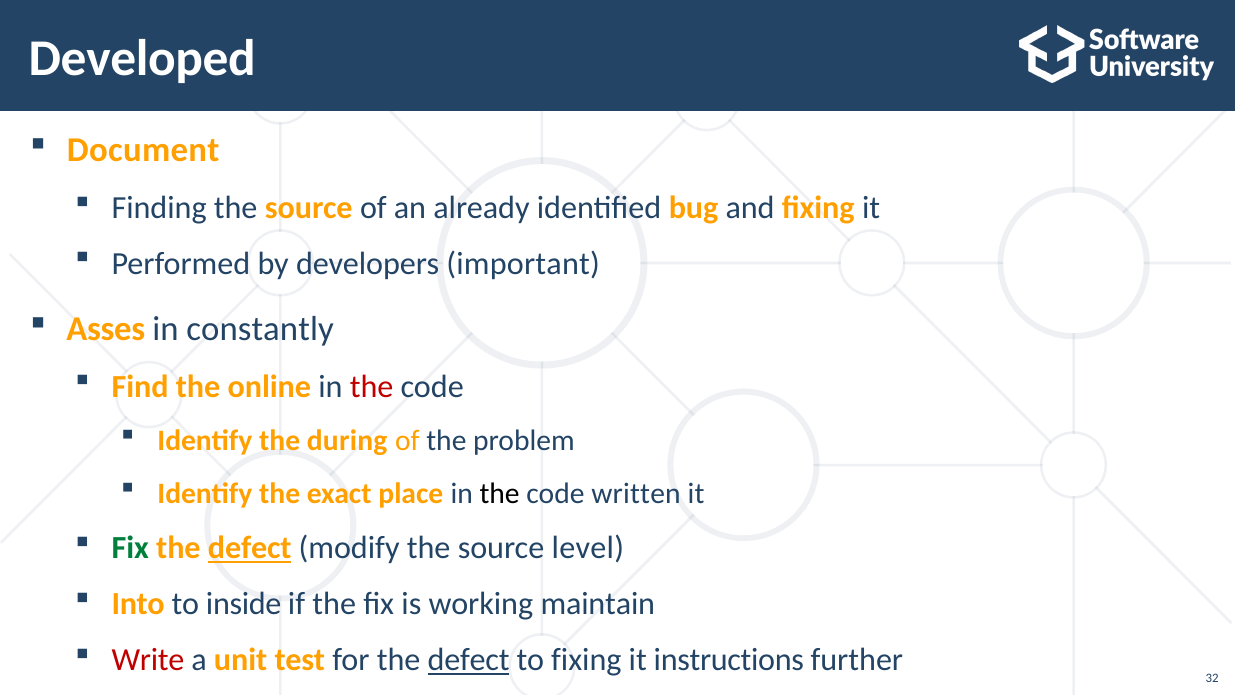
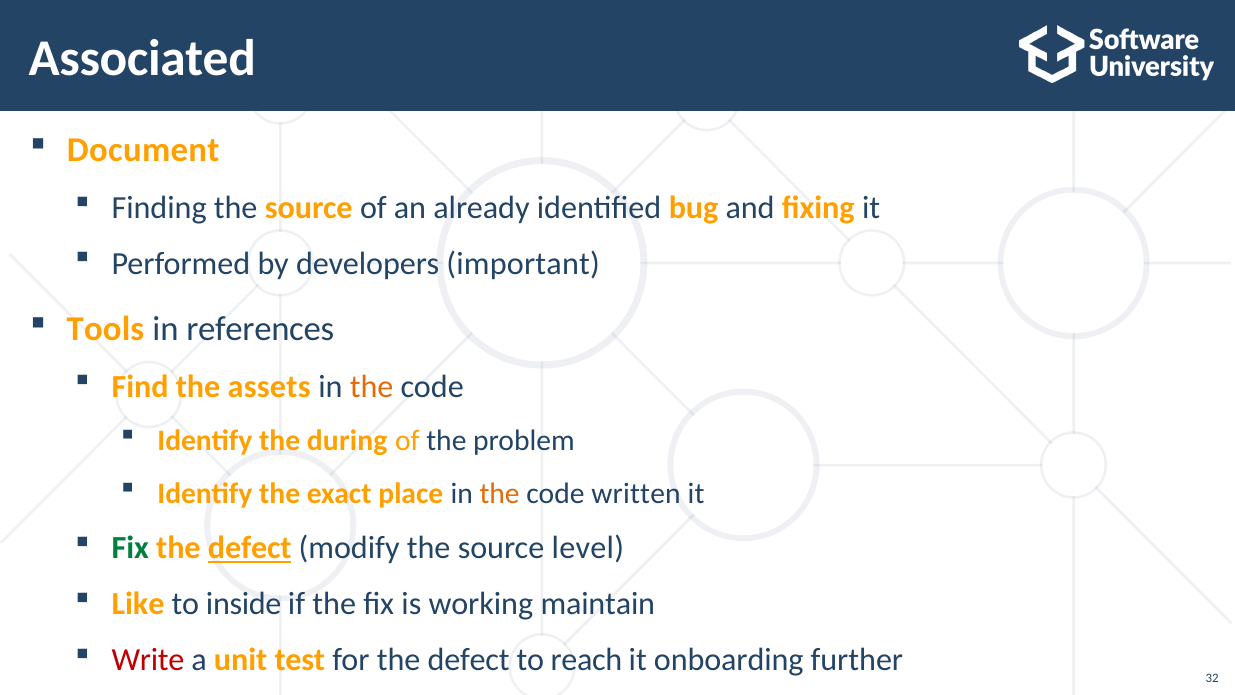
Developed: Developed -> Associated
Asses: Asses -> Tools
constantly: constantly -> references
online: online -> assets
the at (372, 386) colour: red -> orange
the at (500, 493) colour: black -> orange
Into: Into -> Like
defect at (469, 660) underline: present -> none
to fixing: fixing -> reach
instructions: instructions -> onboarding
